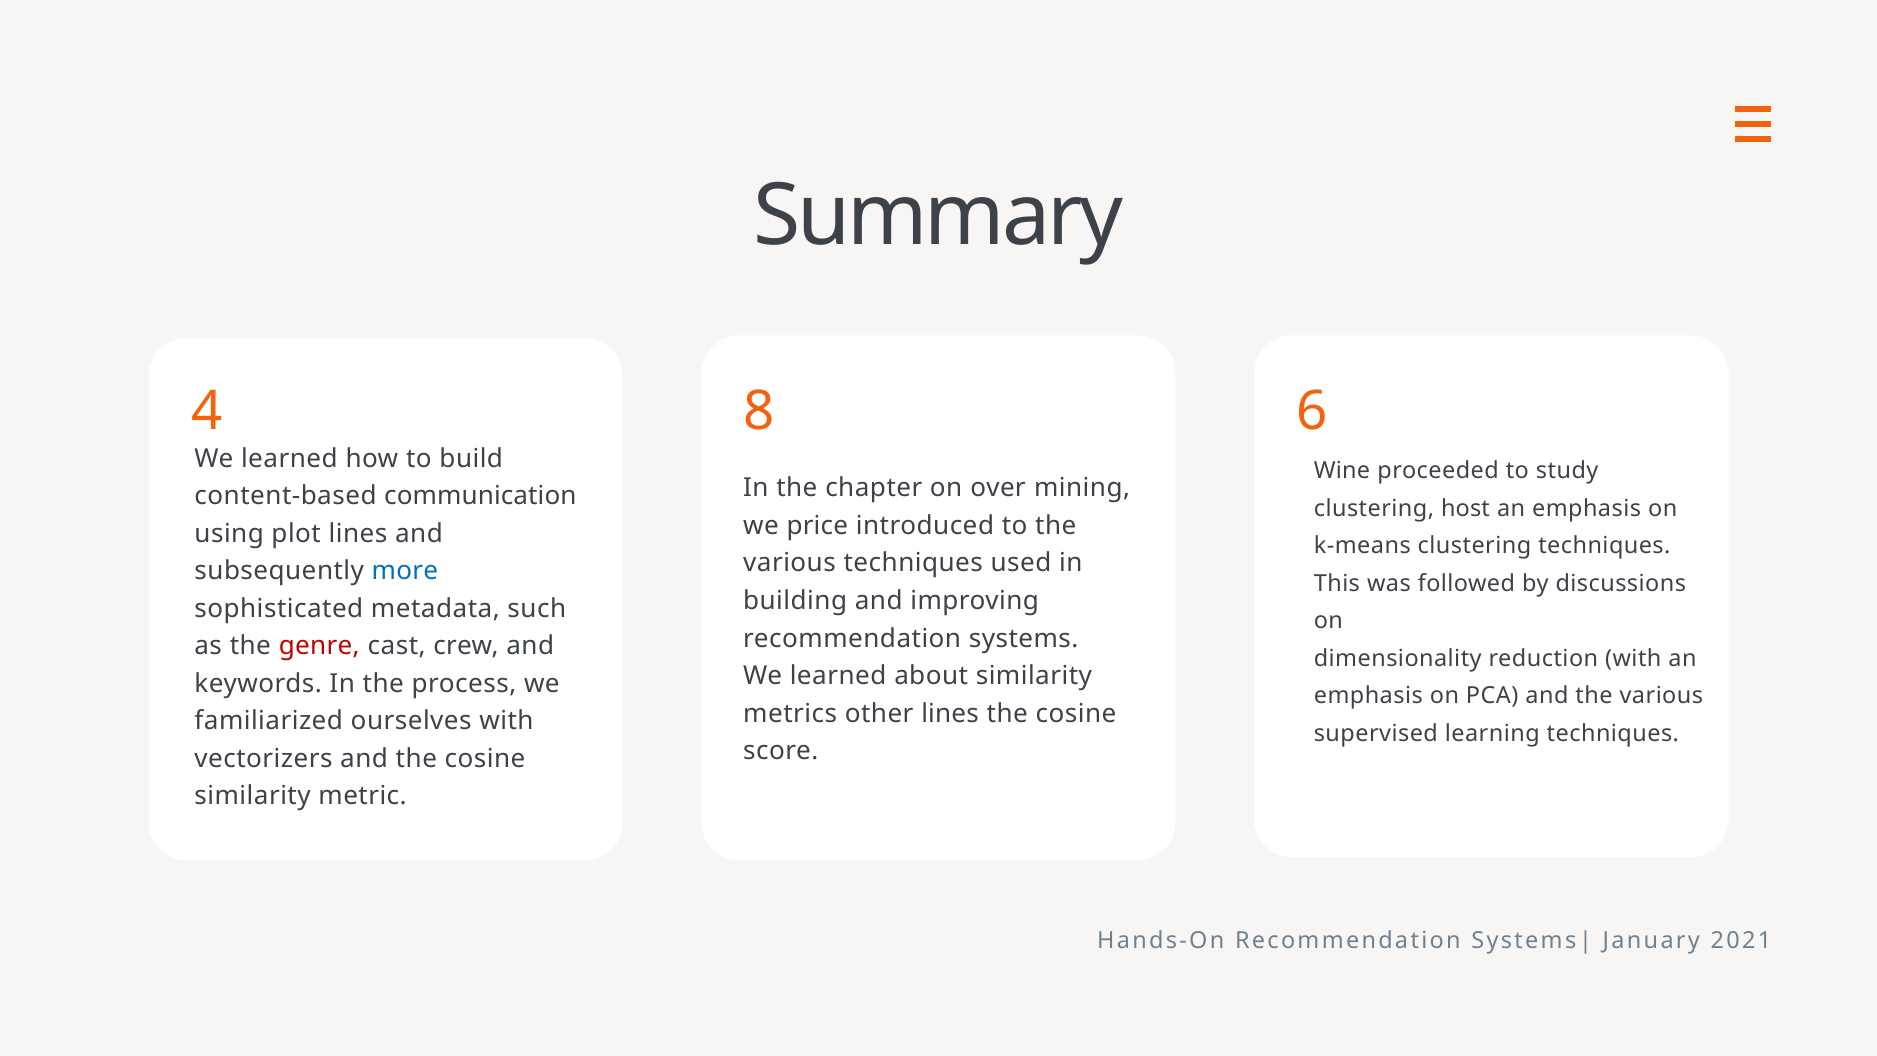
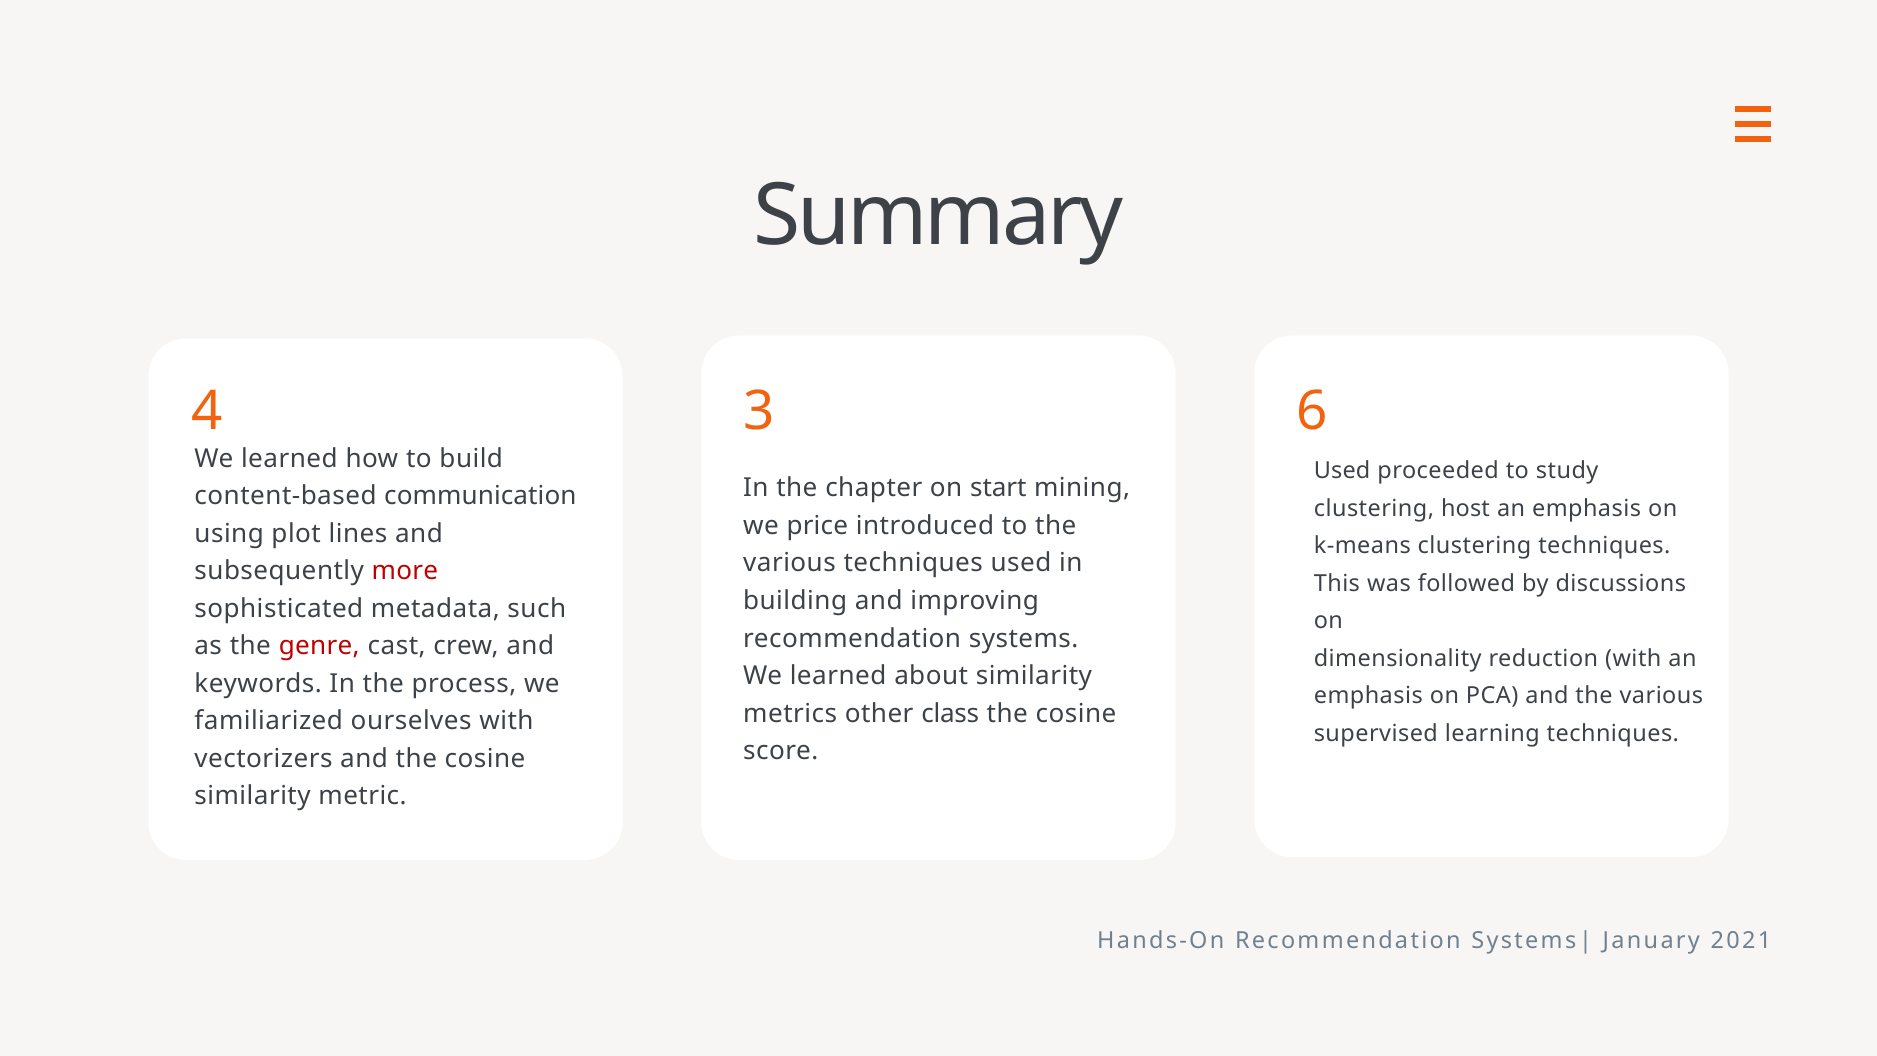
8: 8 -> 3
Wine at (1342, 471): Wine -> Used
over: over -> start
more colour: blue -> red
other lines: lines -> class
